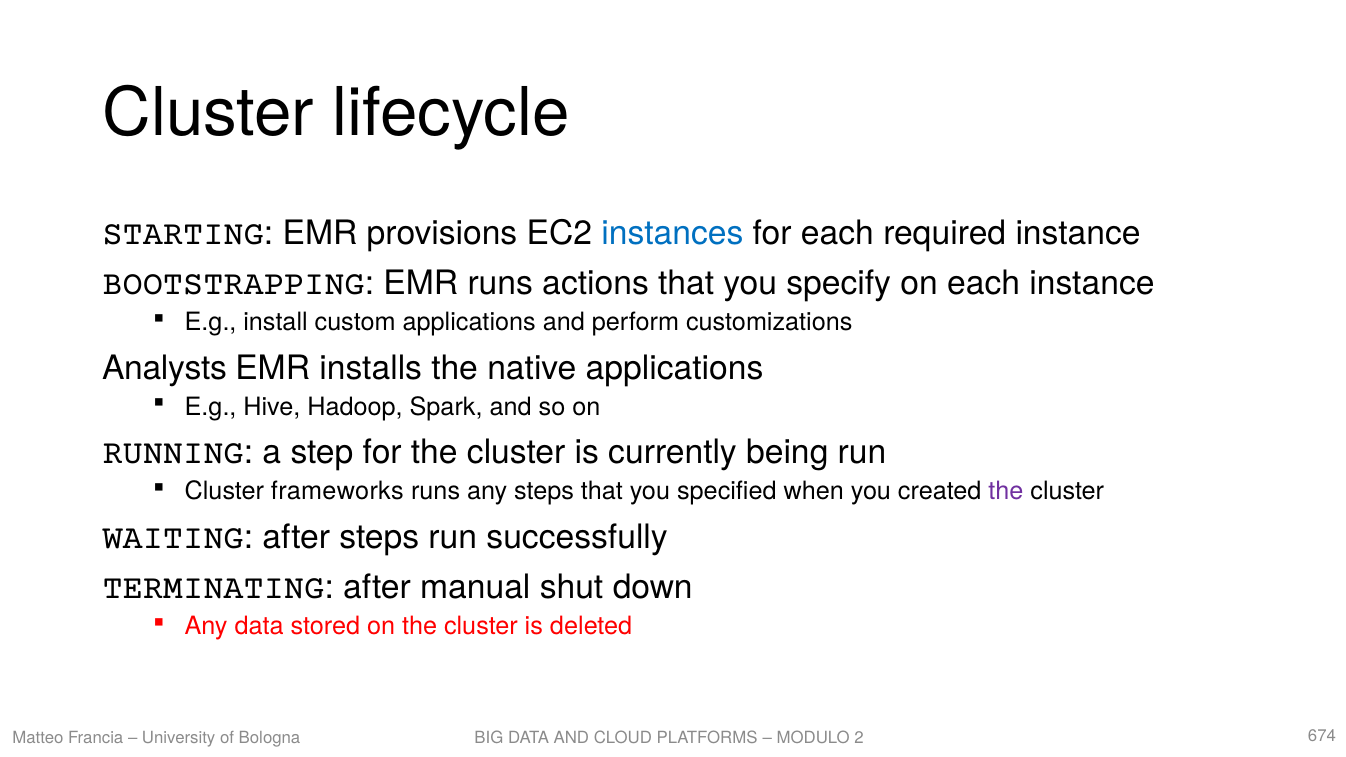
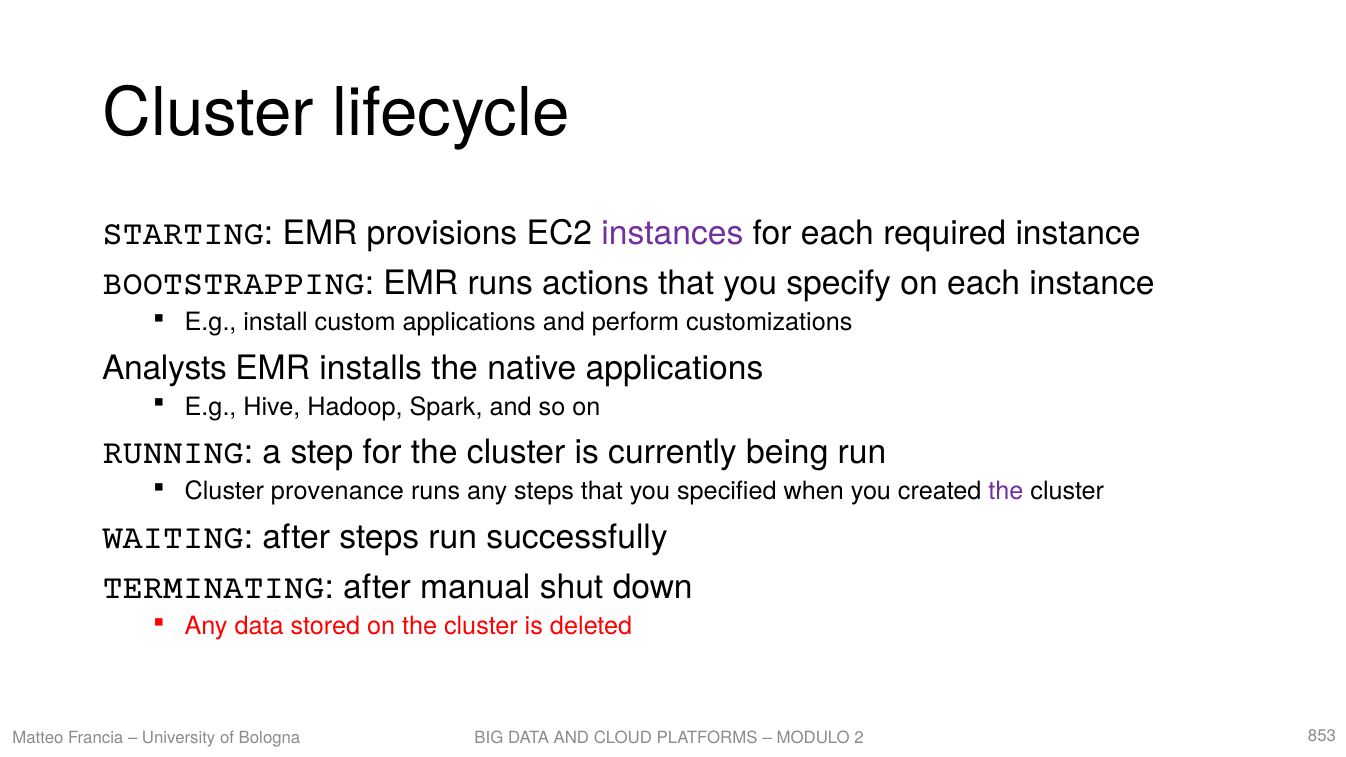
instances colour: blue -> purple
frameworks: frameworks -> provenance
674: 674 -> 853
